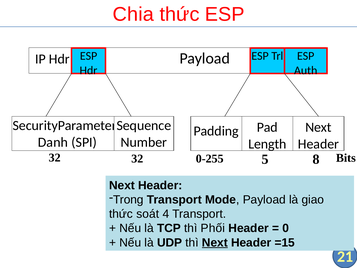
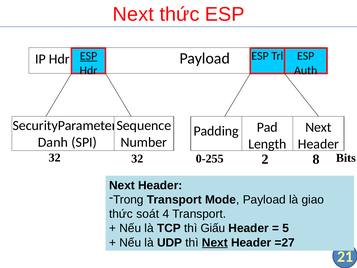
Chia at (133, 14): Chia -> Next
ESP at (89, 56) underline: none -> present
5: 5 -> 2
Phối: Phối -> Giấu
0: 0 -> 5
=15: =15 -> =27
